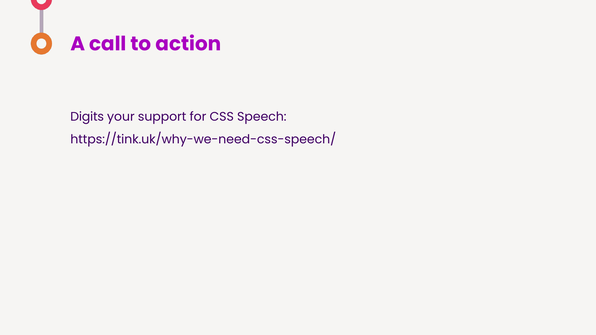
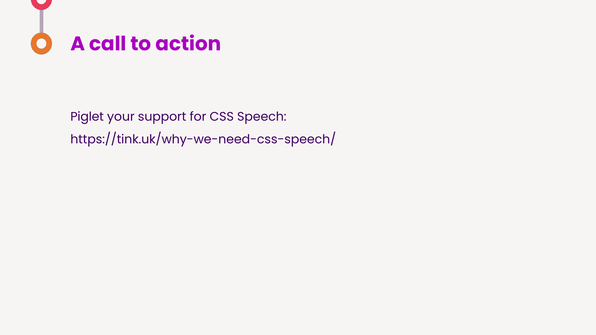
Digits: Digits -> Piglet
